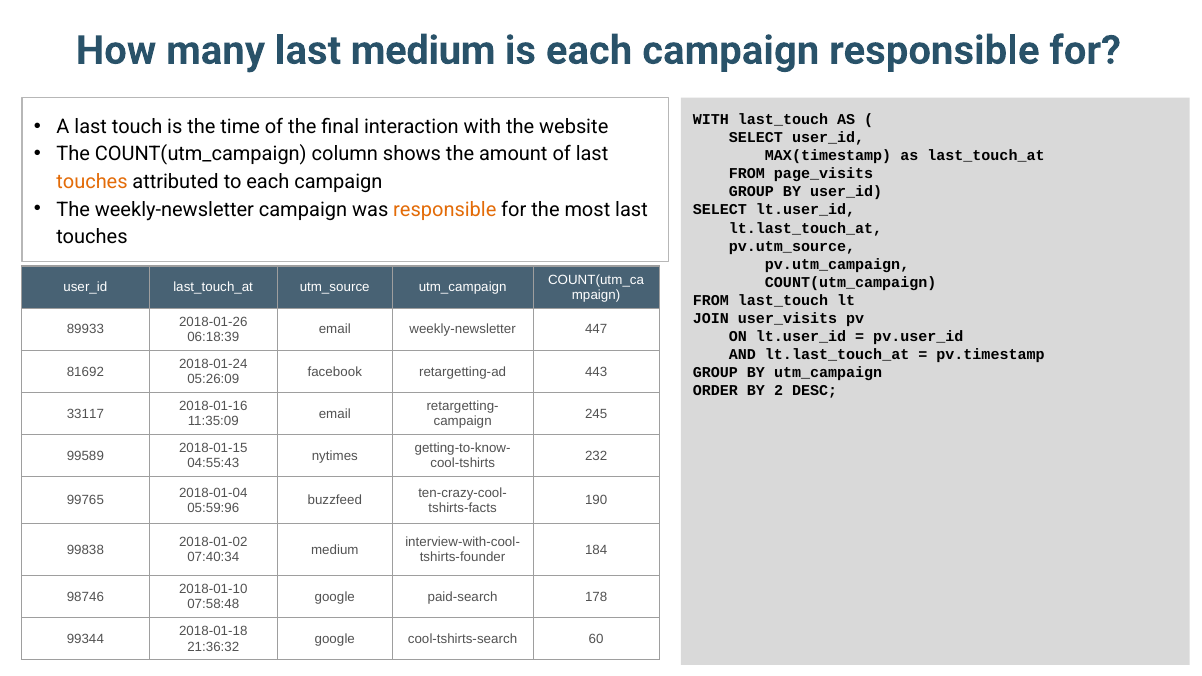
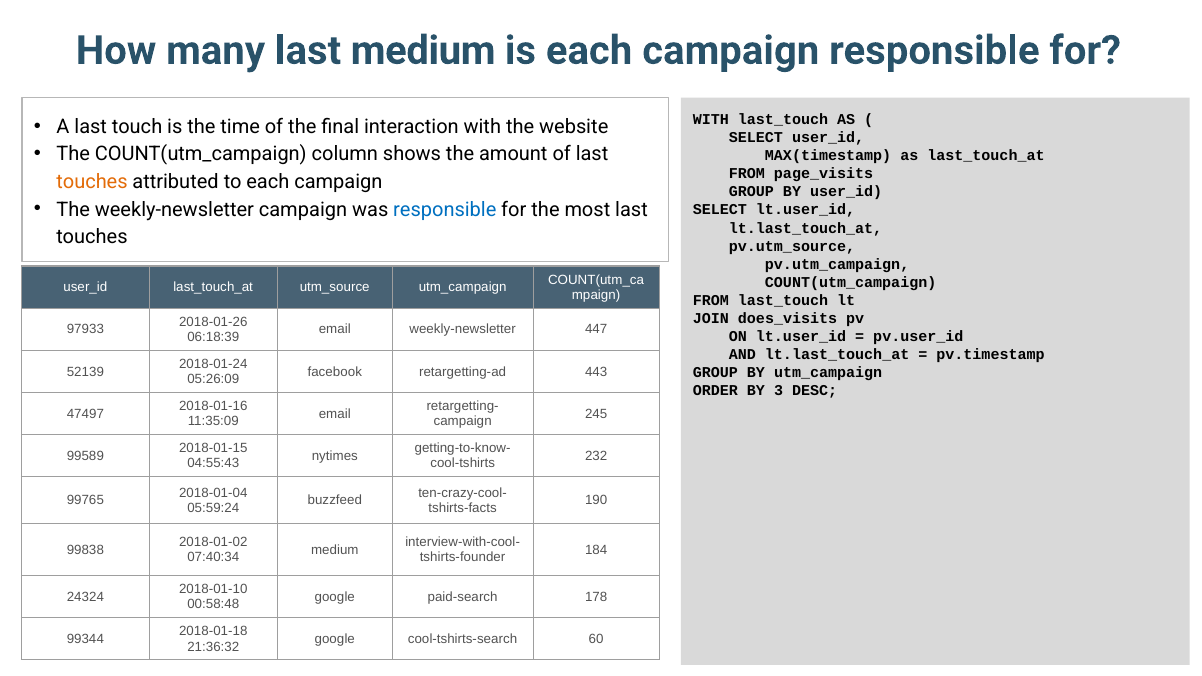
responsible at (445, 209) colour: orange -> blue
user_visits: user_visits -> does_visits
89933: 89933 -> 97933
81692: 81692 -> 52139
2: 2 -> 3
33117: 33117 -> 47497
05:59:96: 05:59:96 -> 05:59:24
98746: 98746 -> 24324
07:58:48: 07:58:48 -> 00:58:48
